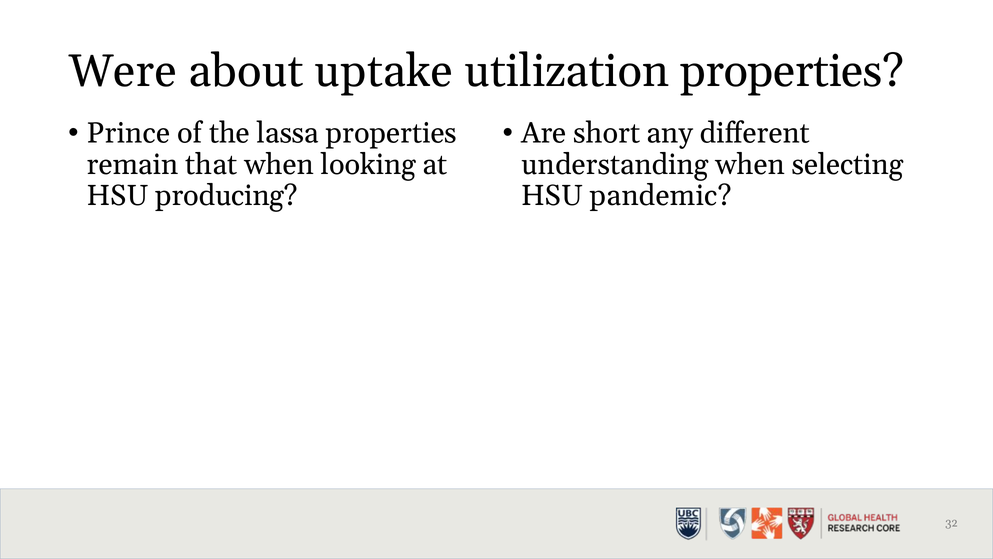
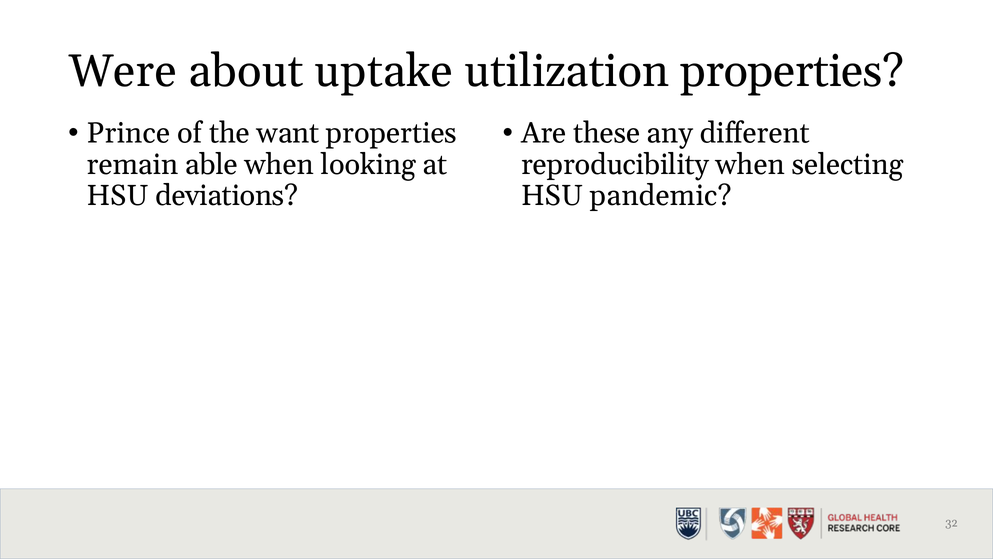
lassa: lassa -> want
short: short -> these
that: that -> able
understanding: understanding -> reproducibility
producing: producing -> deviations
